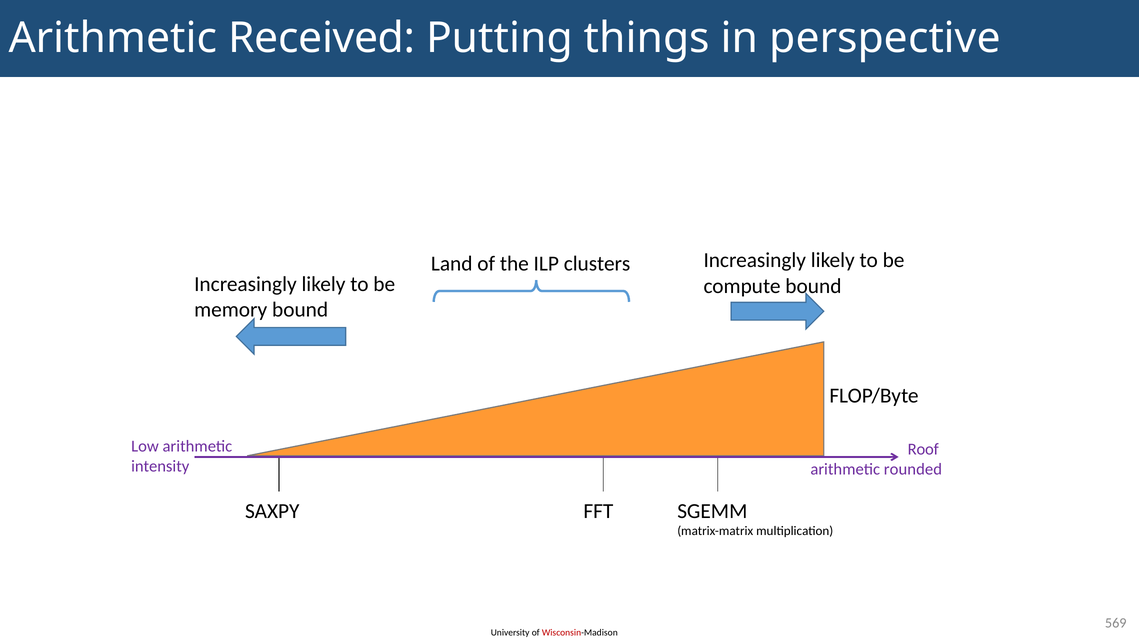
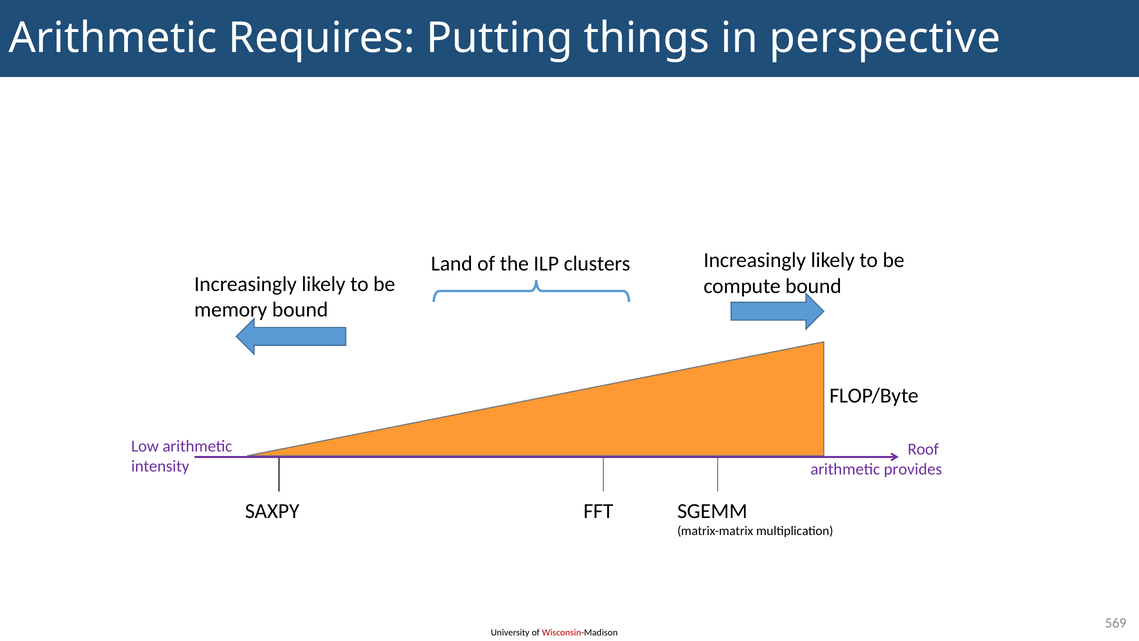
Received: Received -> Requires
rounded: rounded -> provides
